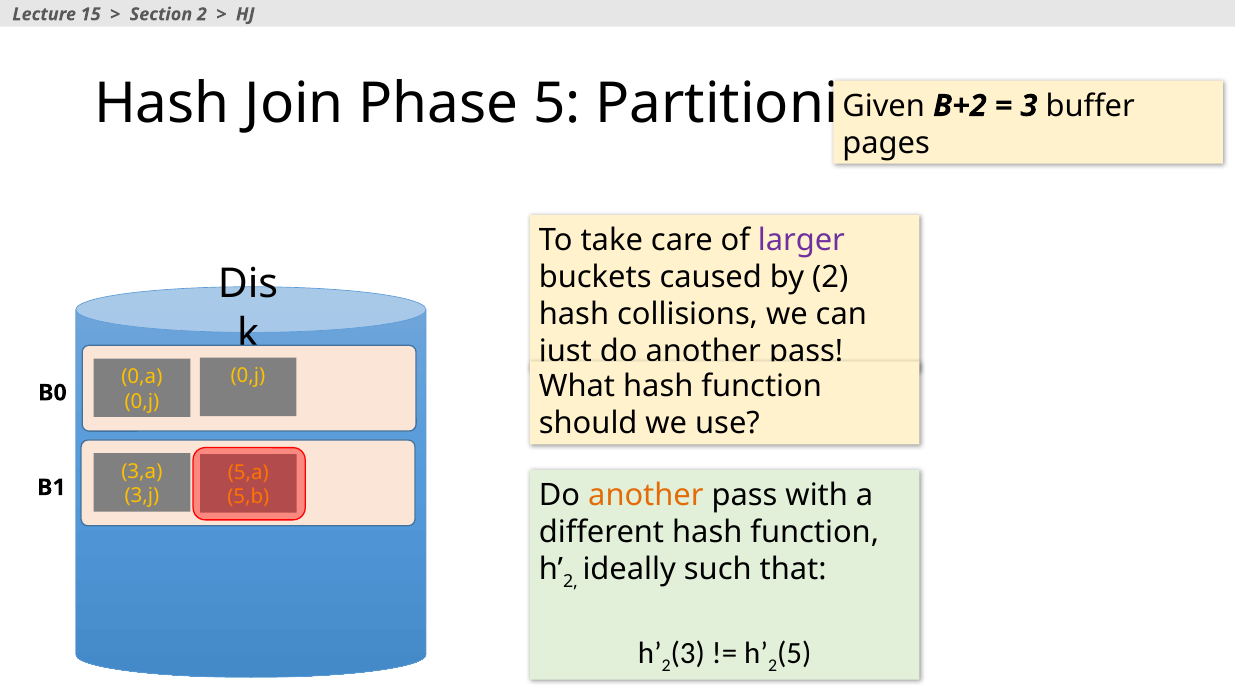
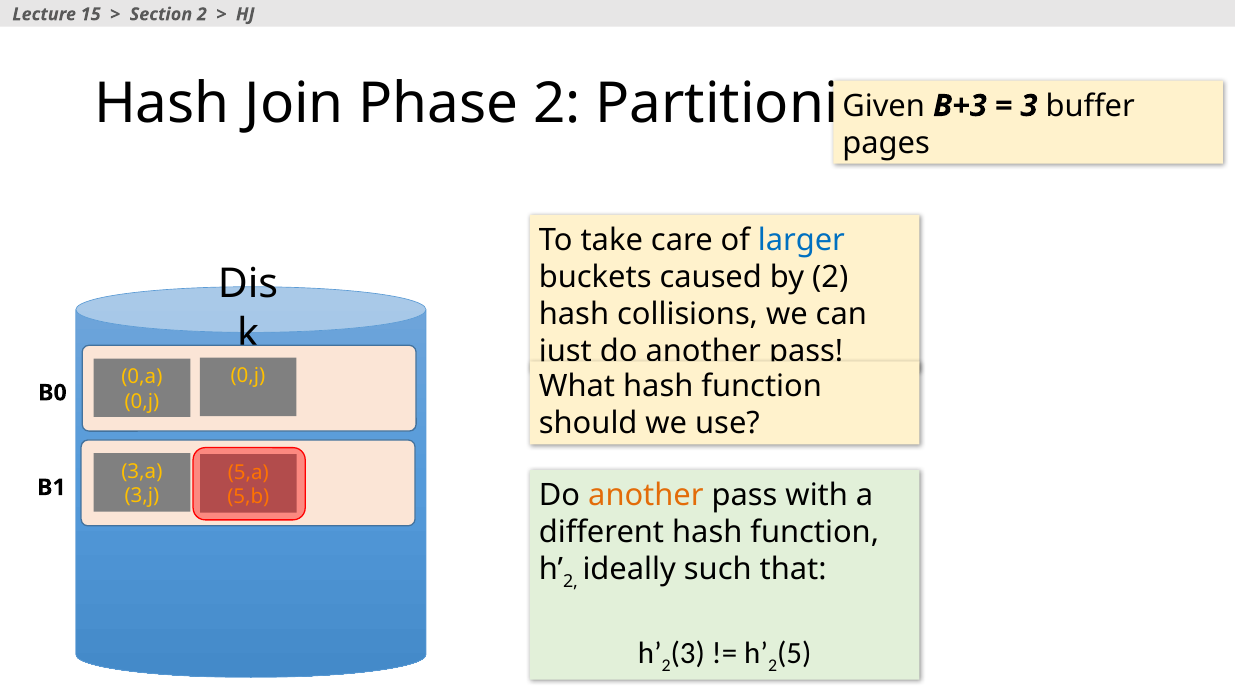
Phase 5: 5 -> 2
B+2: B+2 -> B+3
larger colour: purple -> blue
